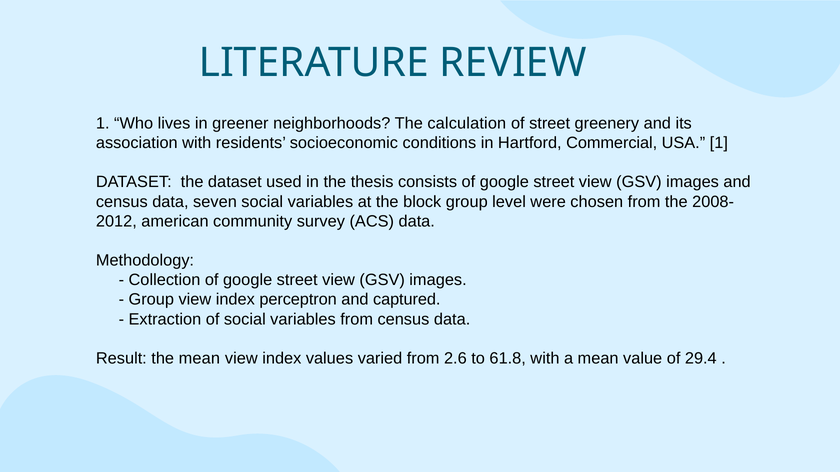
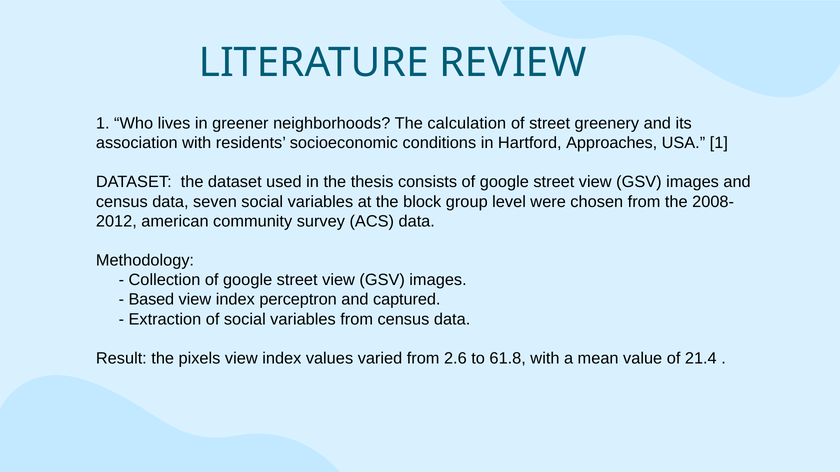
Commercial: Commercial -> Approaches
Group at (151, 300): Group -> Based
the mean: mean -> pixels
29.4: 29.4 -> 21.4
